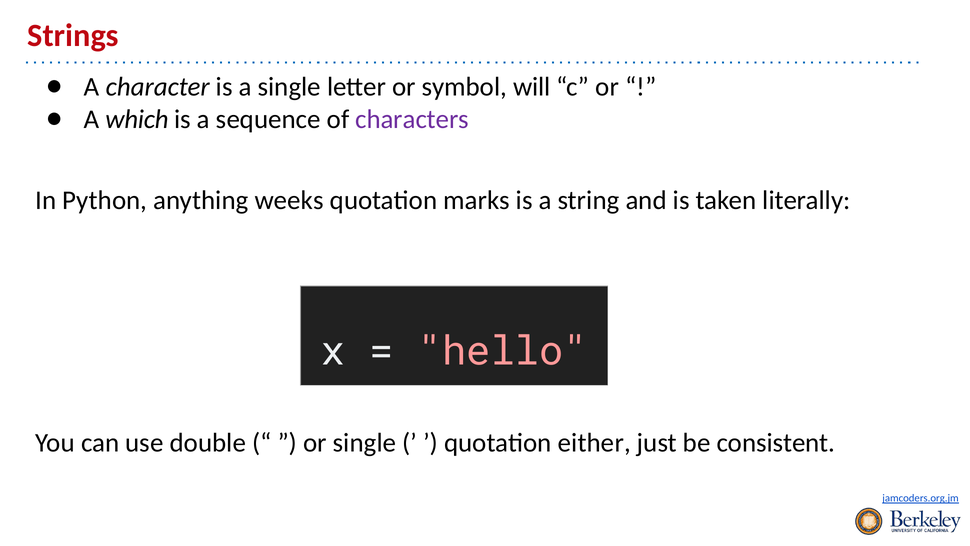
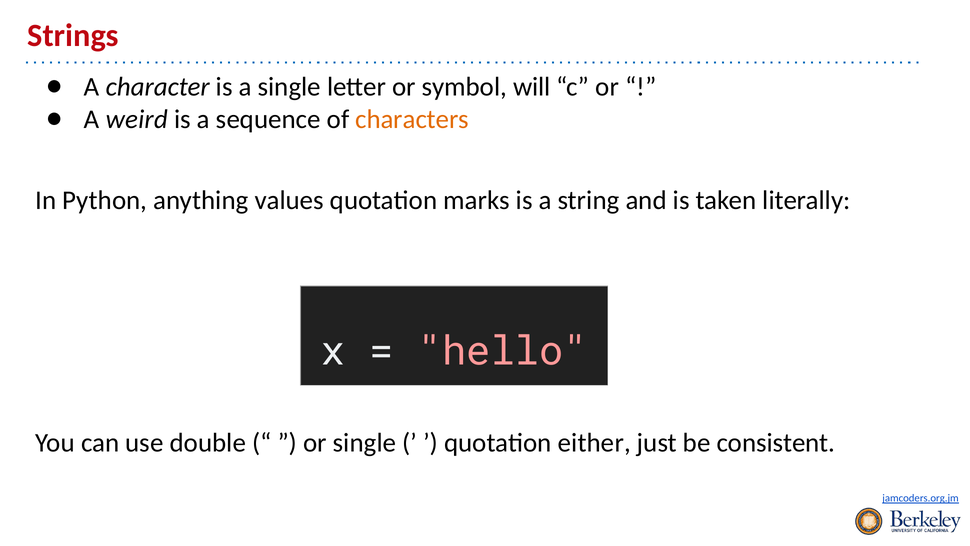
which: which -> weird
characters colour: purple -> orange
weeks: weeks -> values
